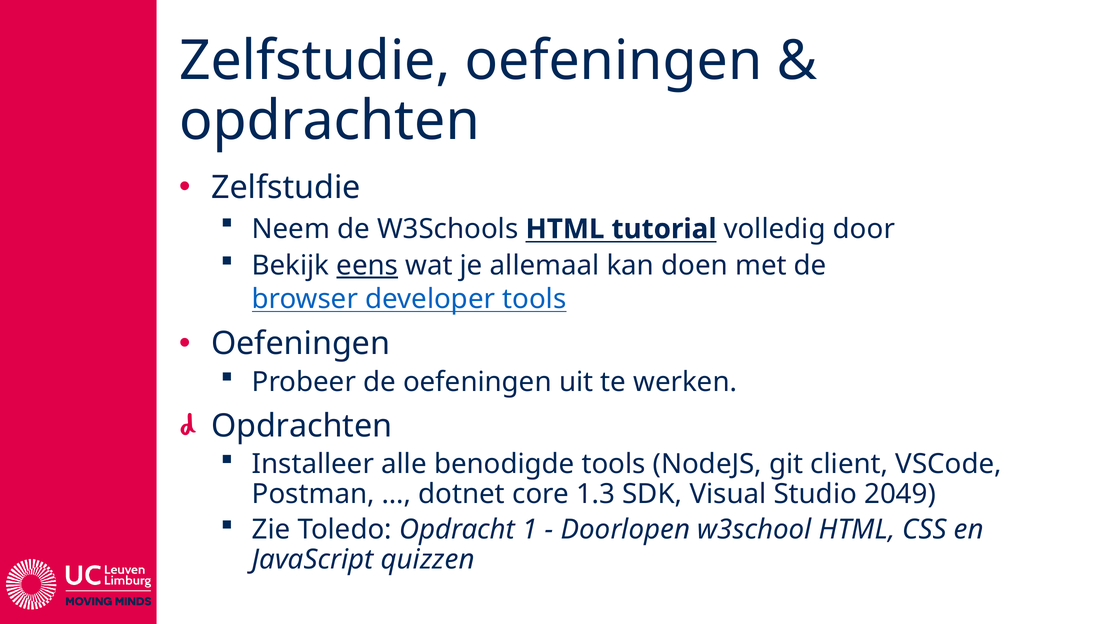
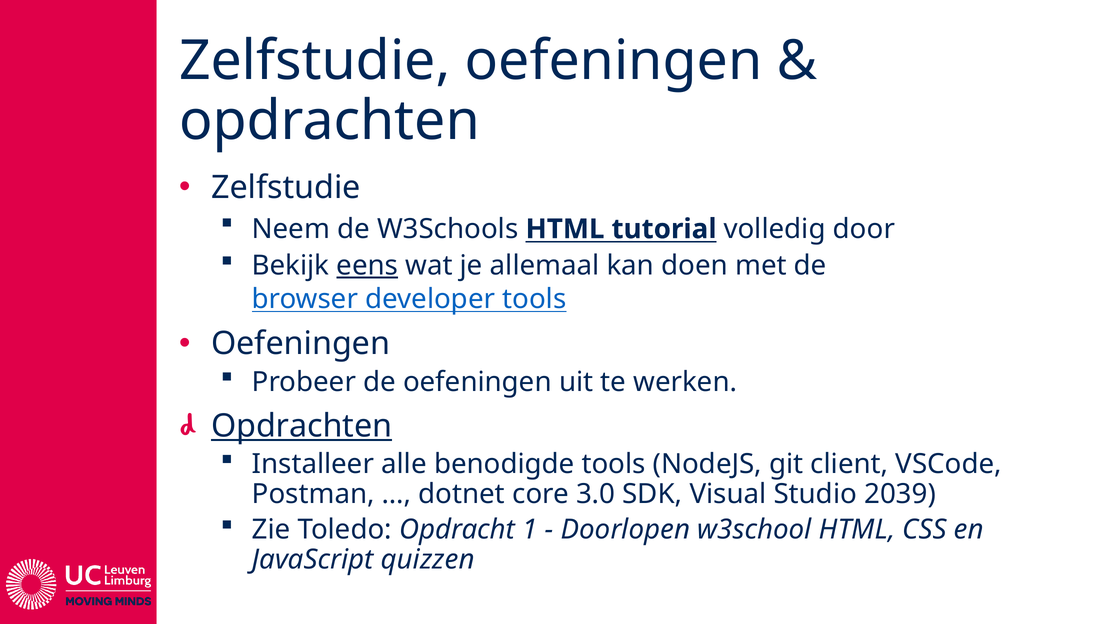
Opdrachten at (302, 426) underline: none -> present
1.3: 1.3 -> 3.0
2049: 2049 -> 2039
